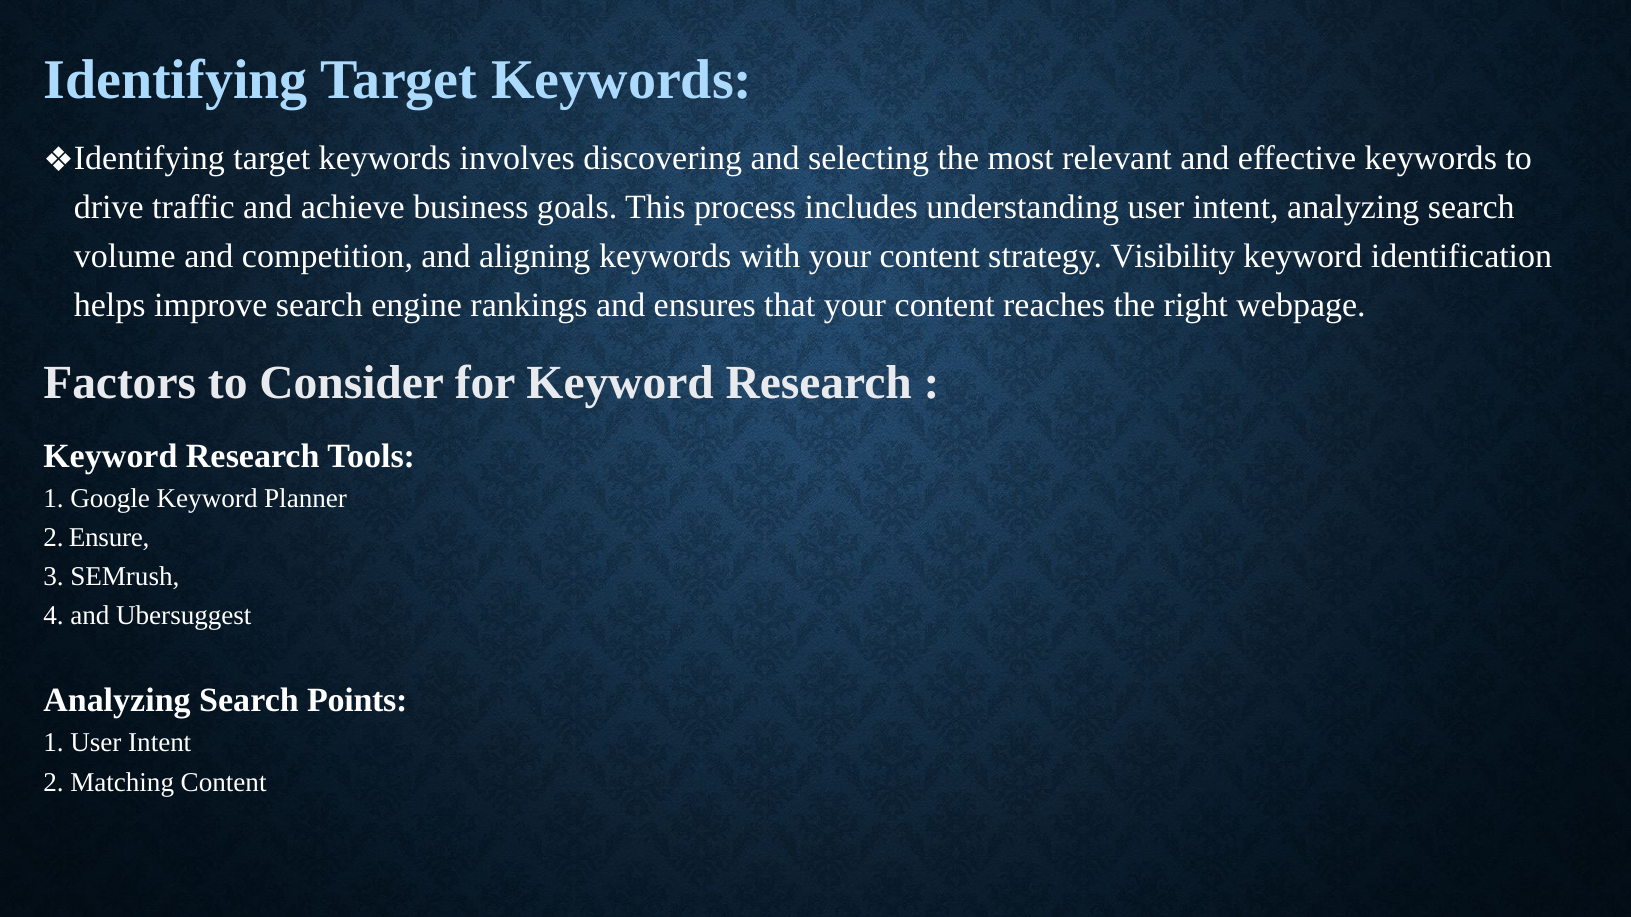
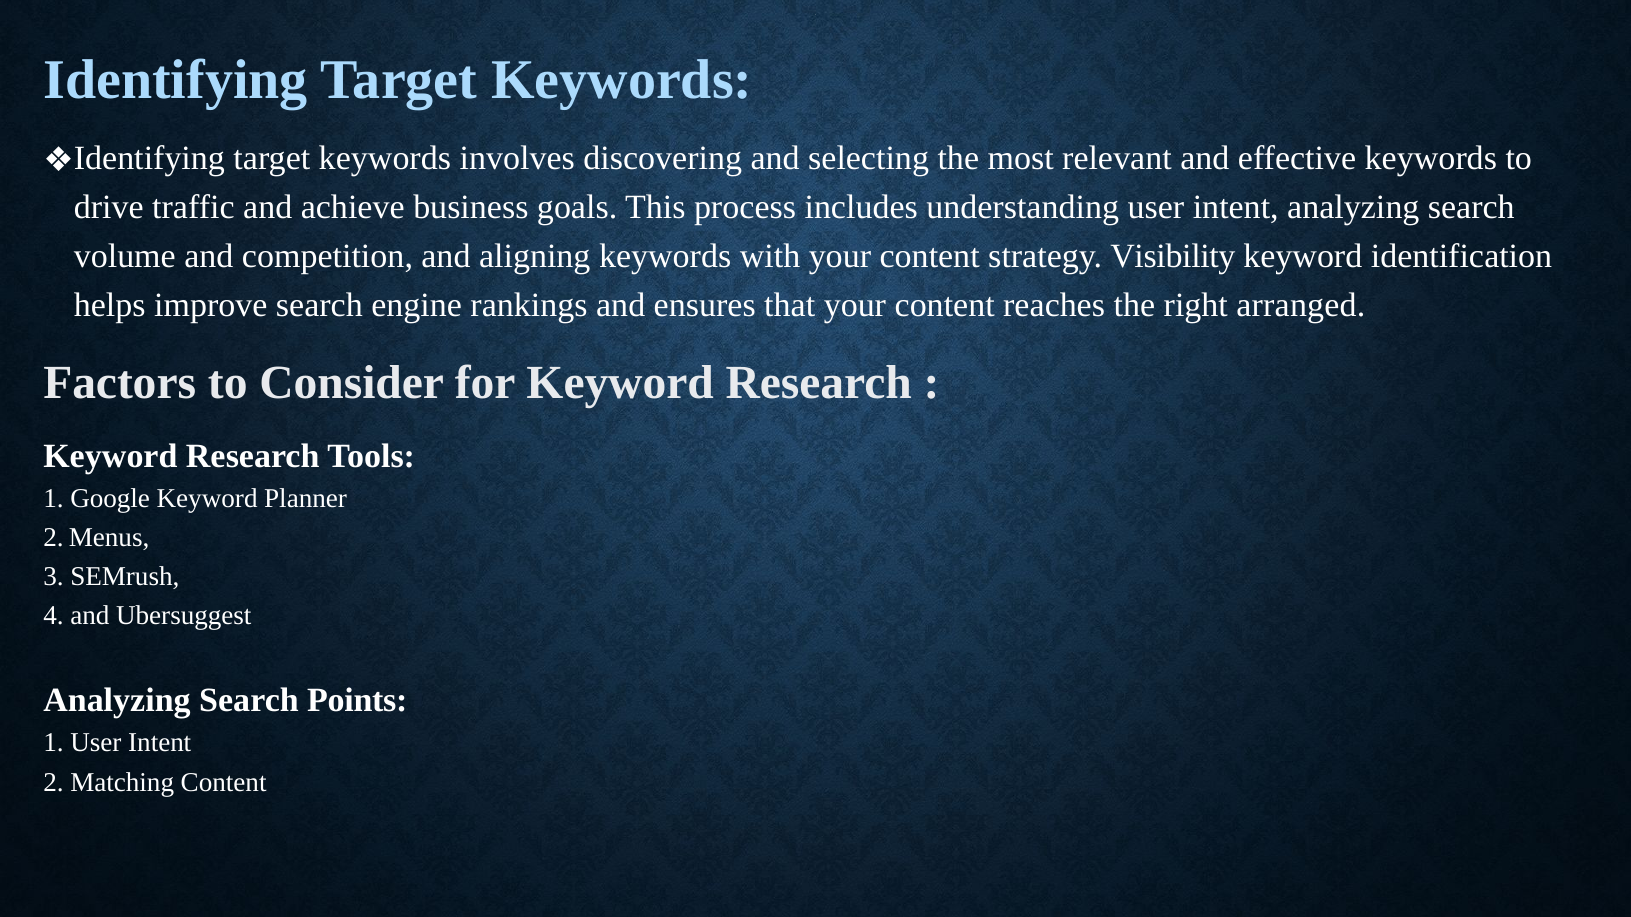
webpage: webpage -> arranged
Ensure: Ensure -> Menus
